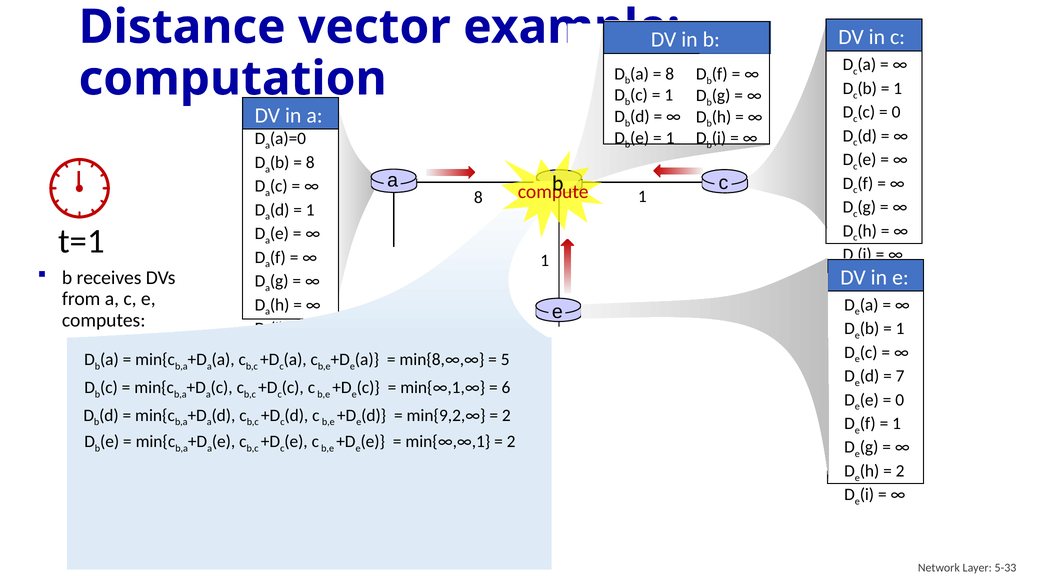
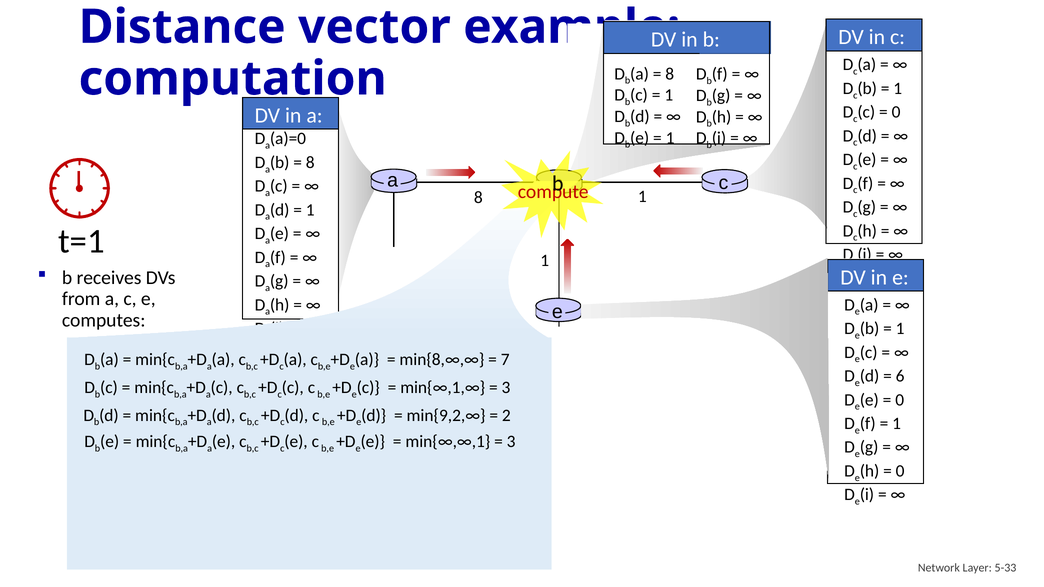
5: 5 -> 7
7: 7 -> 6
6 at (506, 388): 6 -> 3
2 at (511, 442): 2 -> 3
2 at (900, 471): 2 -> 0
